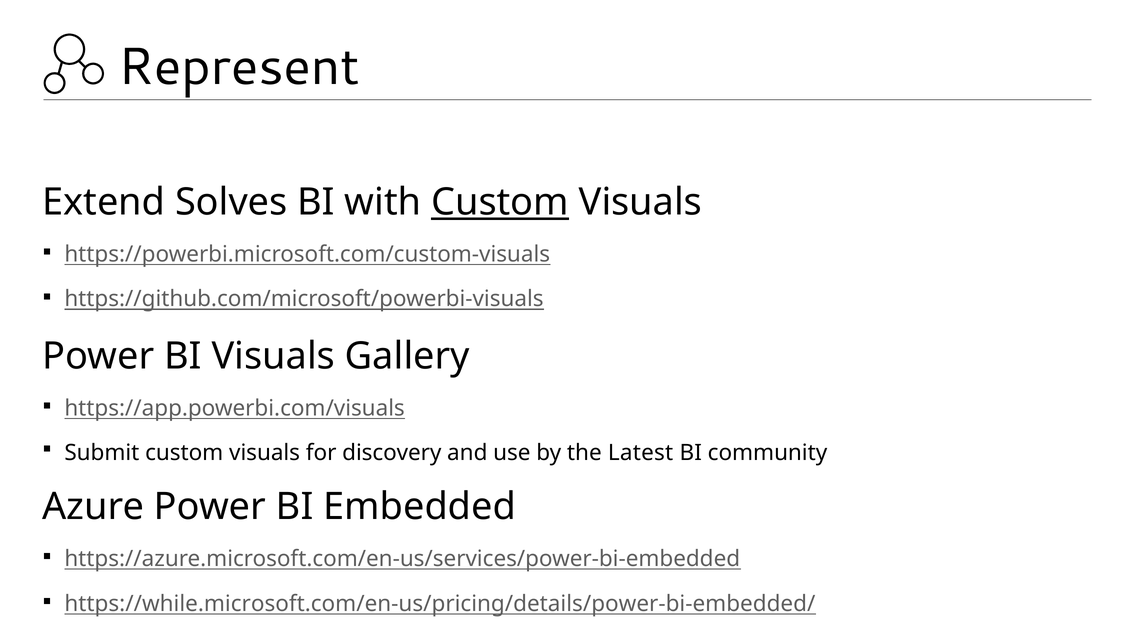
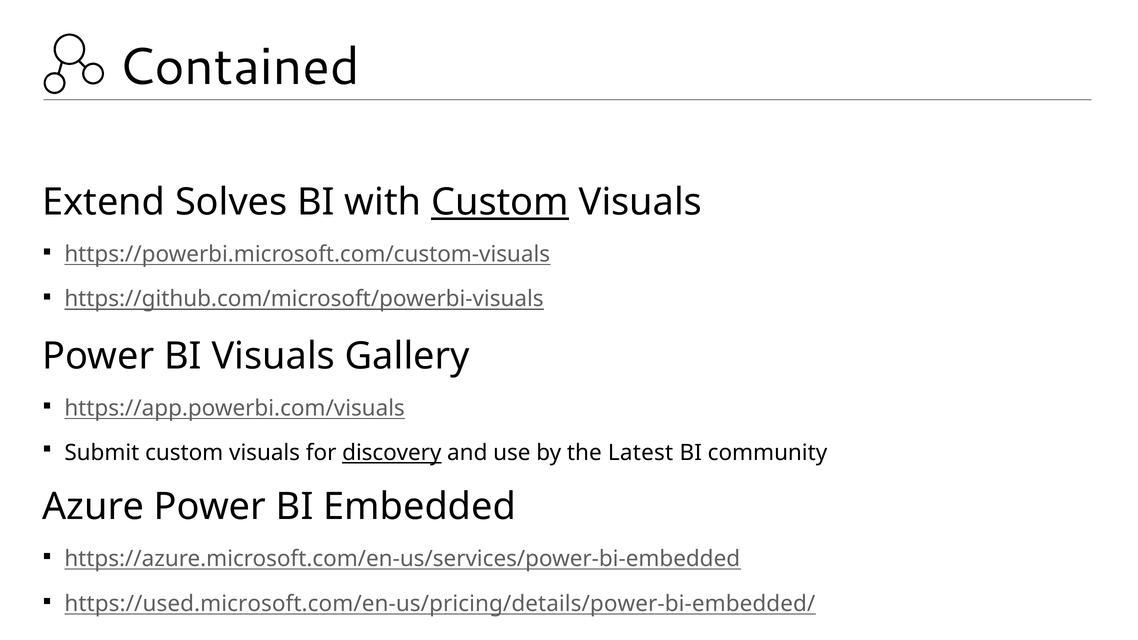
Represent: Represent -> Contained
discovery underline: none -> present
https://while.microsoft.com/en-us/pricing/details/power-bi-embedded/: https://while.microsoft.com/en-us/pricing/details/power-bi-embedded/ -> https://used.microsoft.com/en-us/pricing/details/power-bi-embedded/
